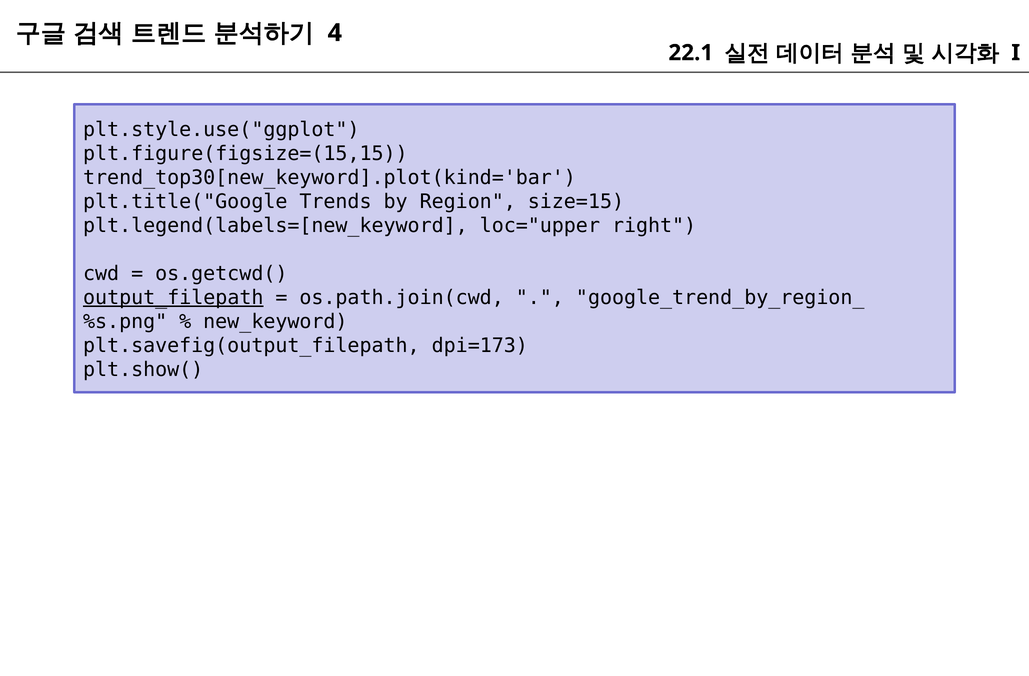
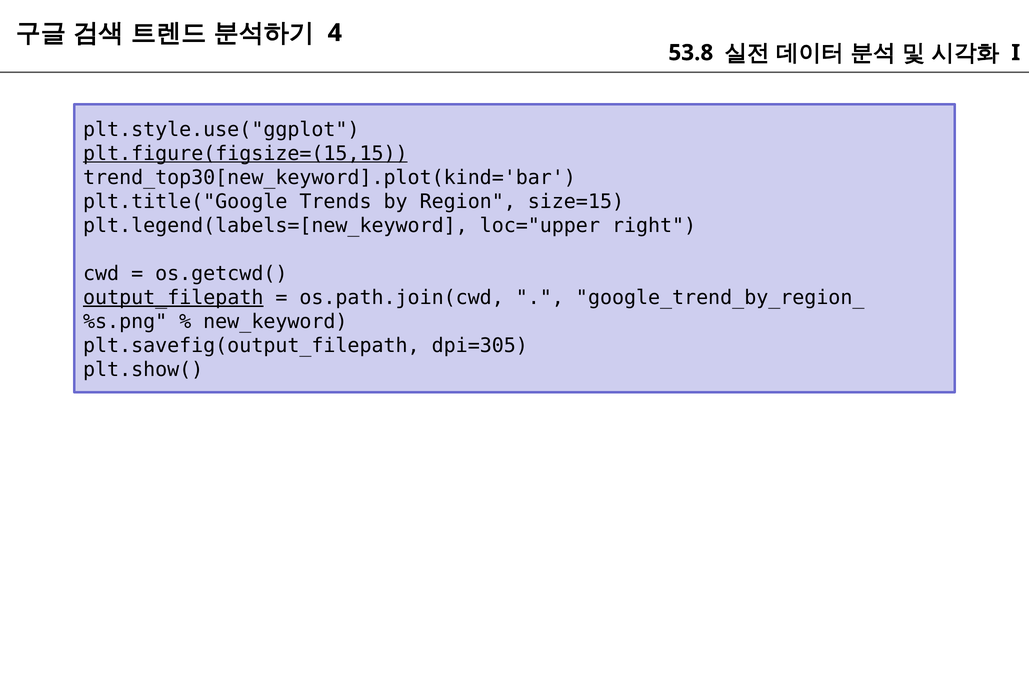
22.1: 22.1 -> 53.8
plt.figure(figsize=(15,15 underline: none -> present
dpi=173: dpi=173 -> dpi=305
